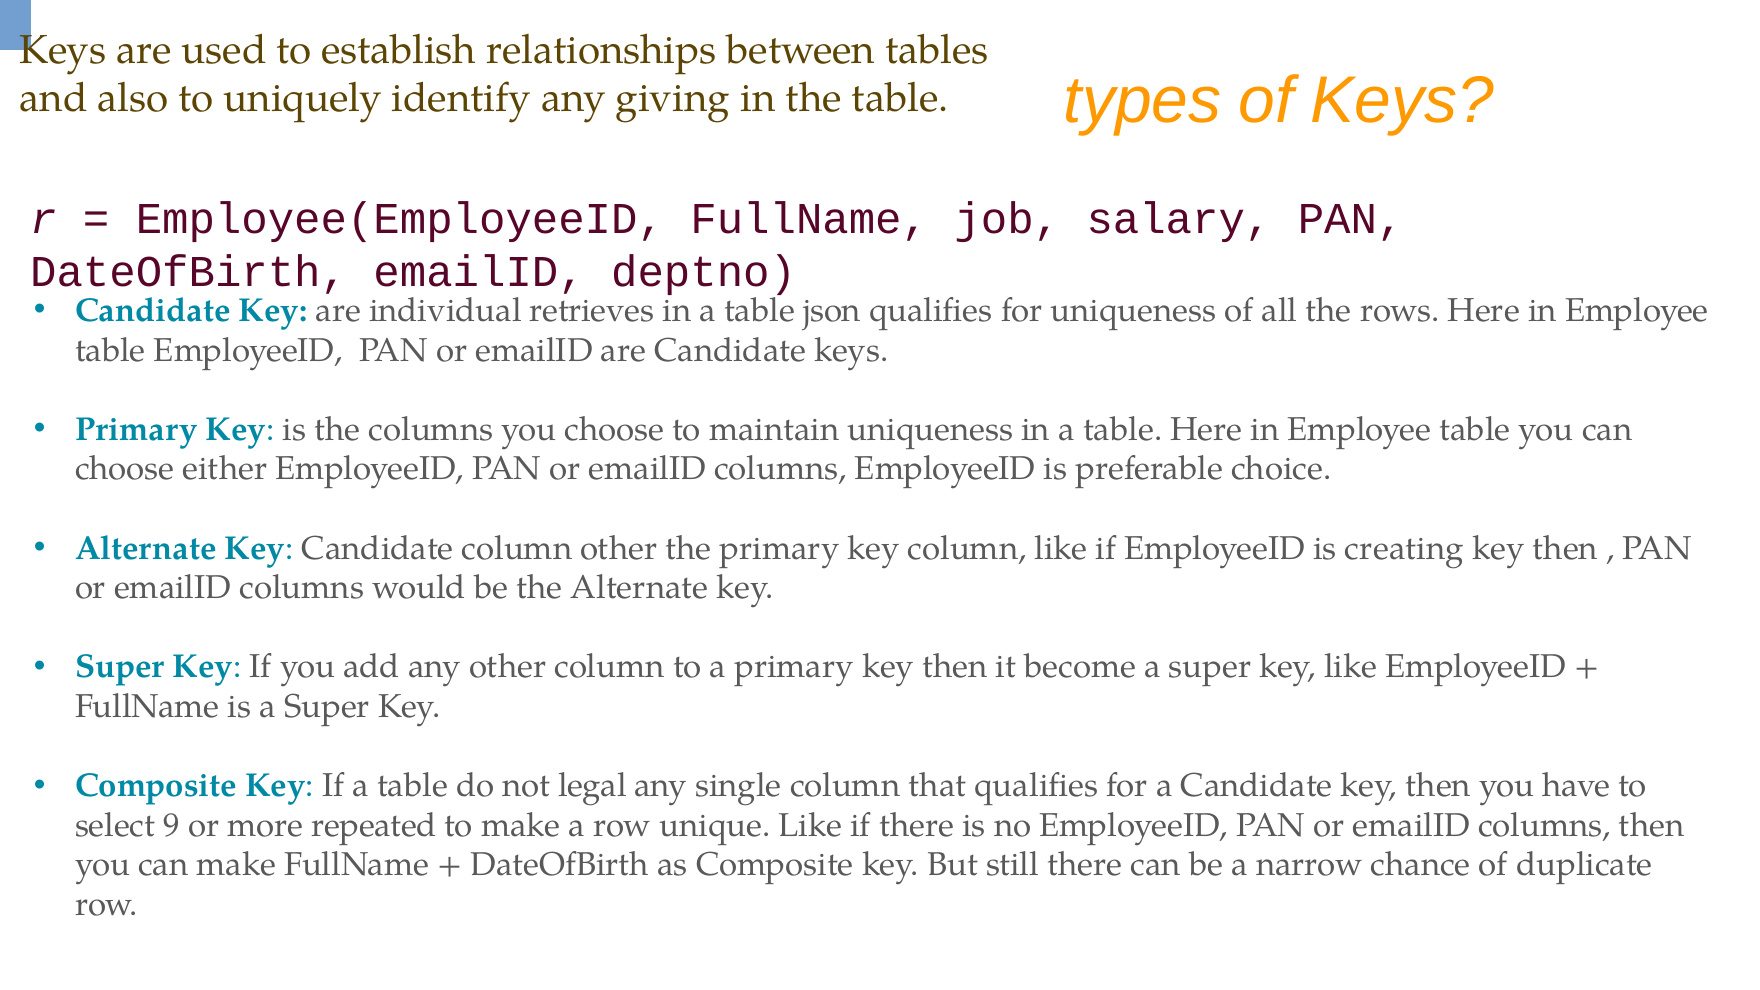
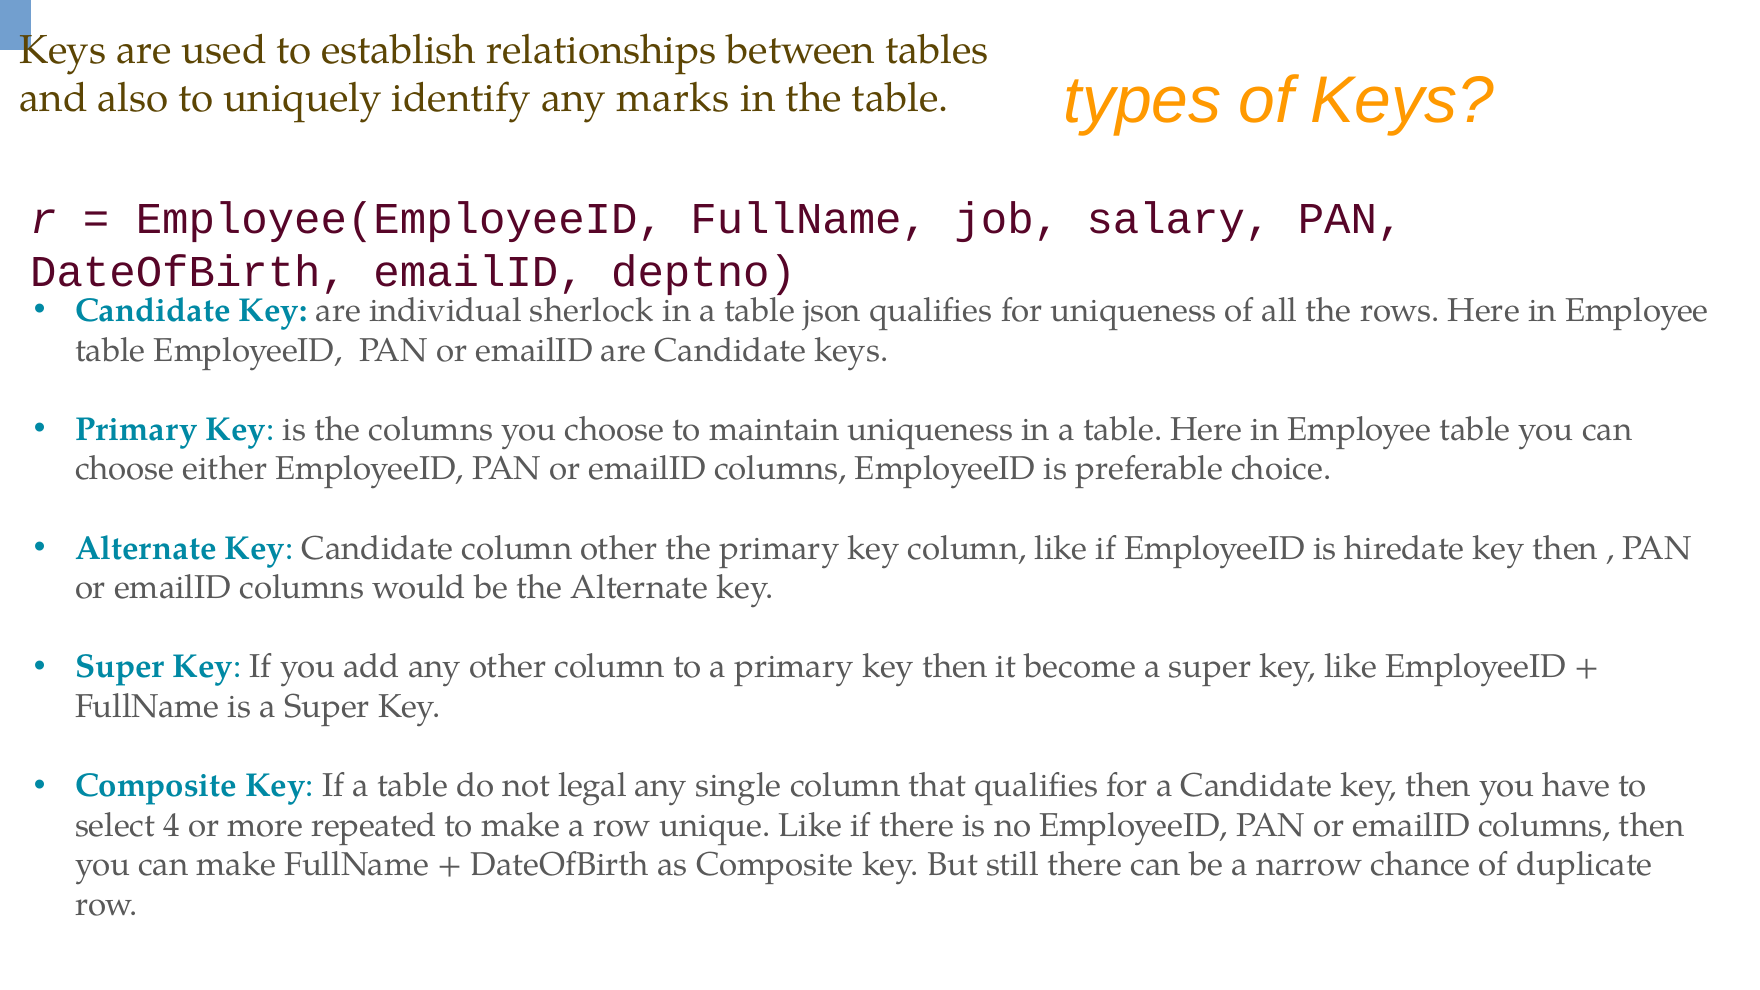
giving: giving -> marks
retrieves: retrieves -> sherlock
creating: creating -> hiredate
9: 9 -> 4
